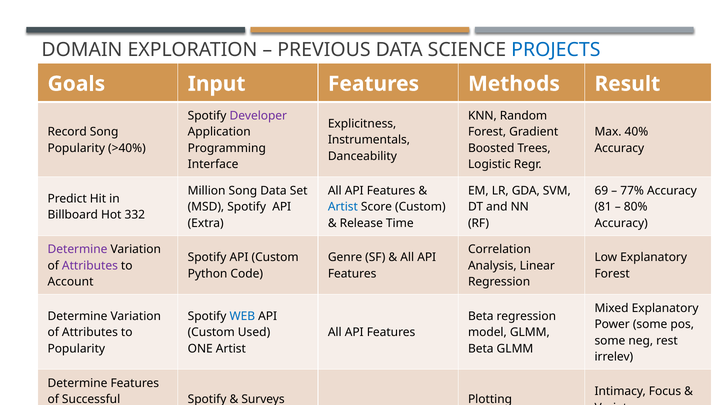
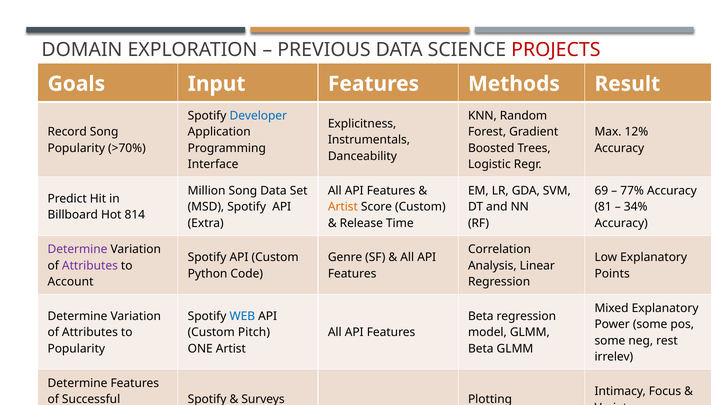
PROJECTS colour: blue -> red
Developer colour: purple -> blue
40%: 40% -> 12%
>40%: >40% -> >70%
Artist at (343, 207) colour: blue -> orange
80%: 80% -> 34%
332: 332 -> 814
Forest at (612, 274): Forest -> Points
Used: Used -> Pitch
